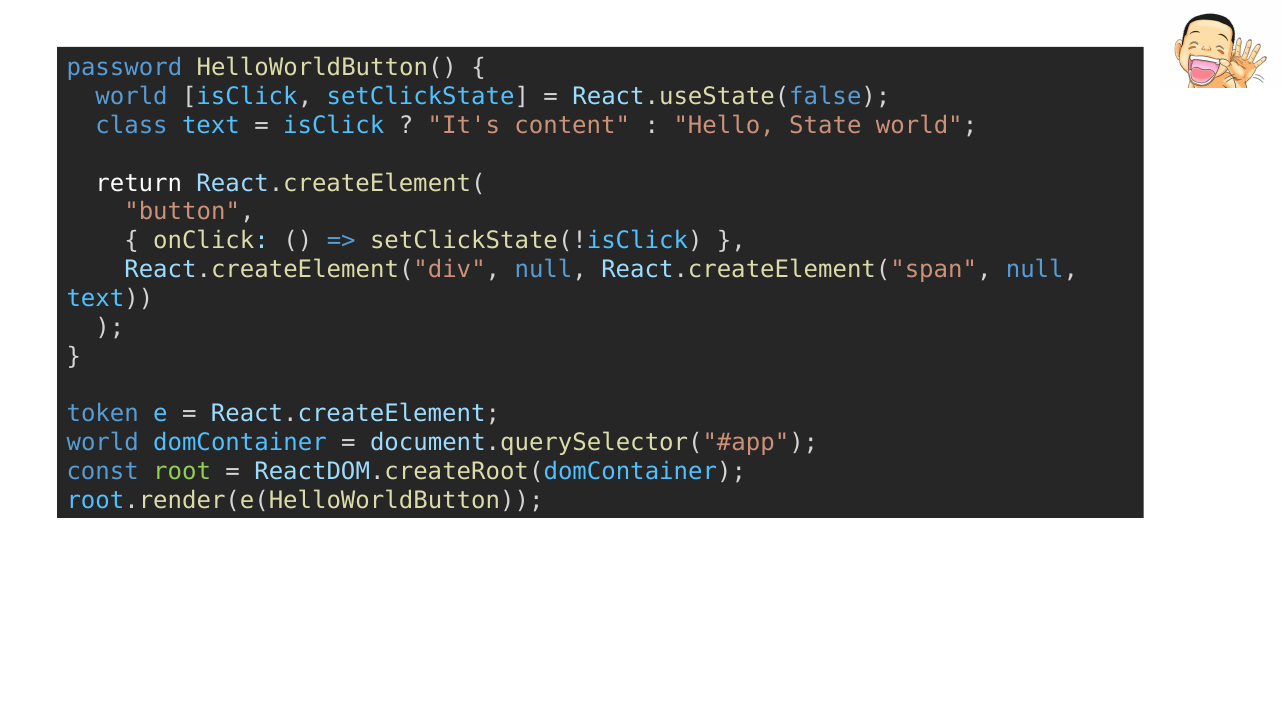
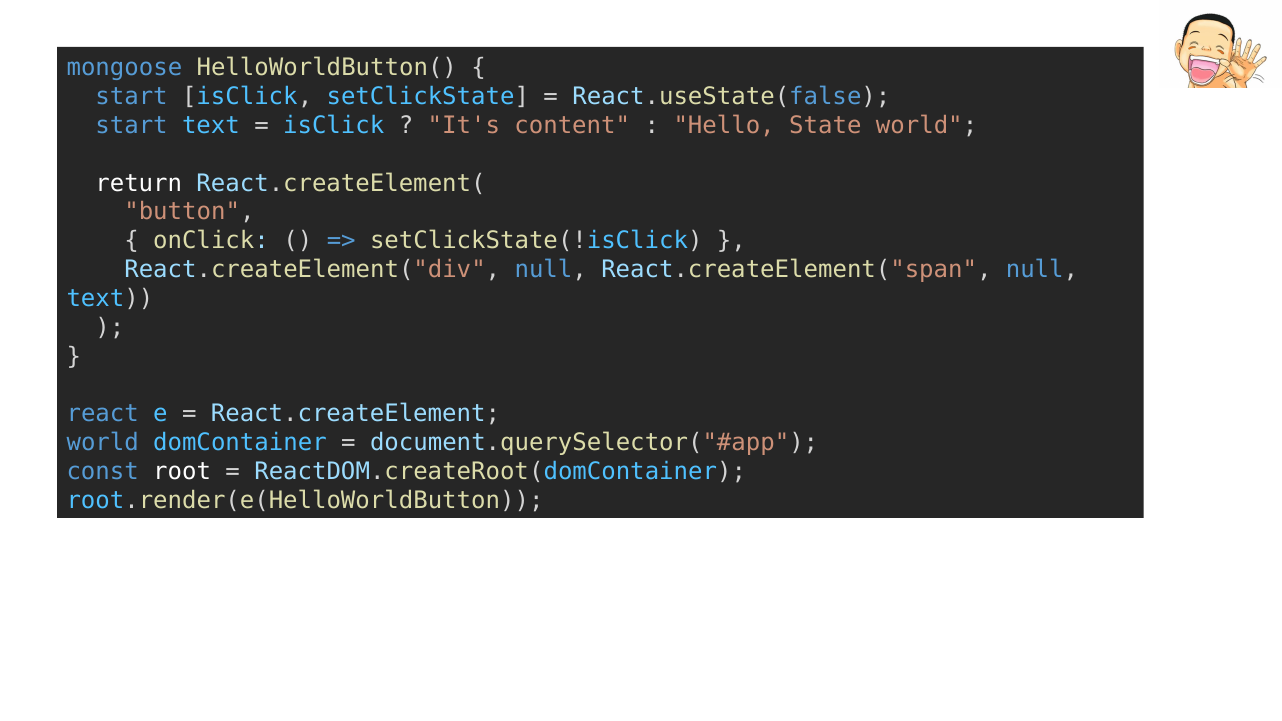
password: password -> mongoose
world at (132, 97): world -> start
class at (132, 125): class -> start
token: token -> react
root colour: light green -> white
